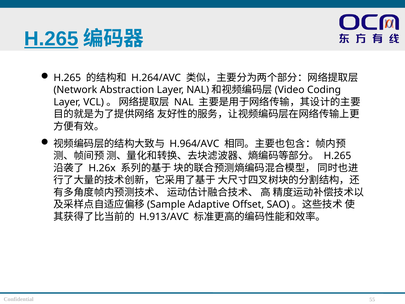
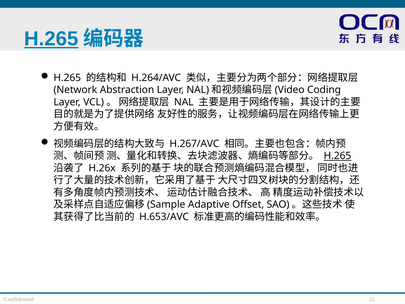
H.964/AVC: H.964/AVC -> H.267/AVC
H.265 at (337, 156) underline: none -> present
H.913/AVC: H.913/AVC -> H.653/AVC
